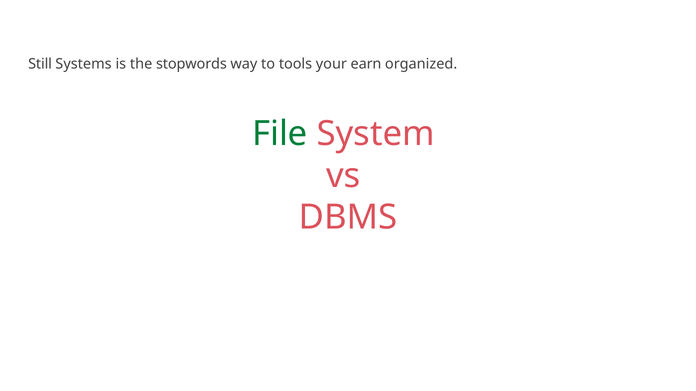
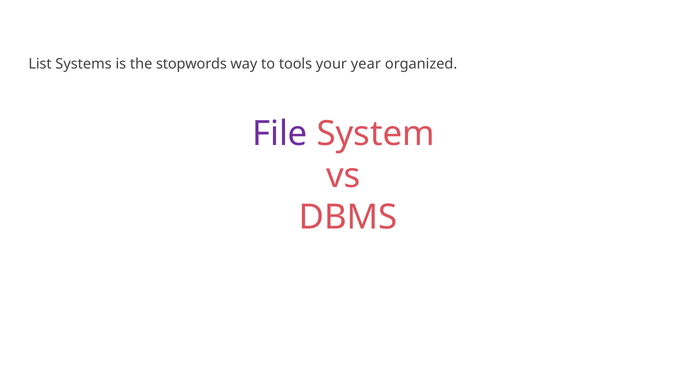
Still: Still -> List
earn: earn -> year
File colour: green -> purple
